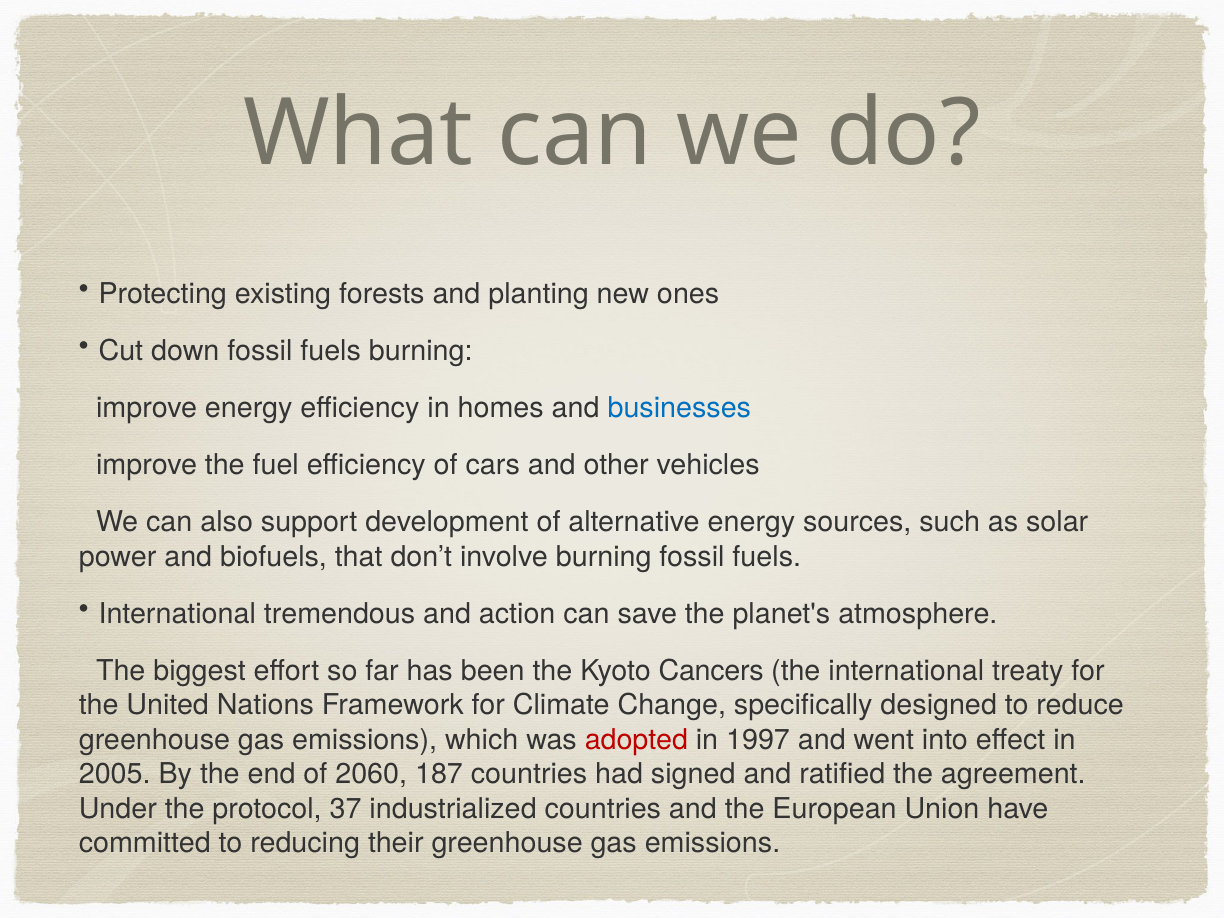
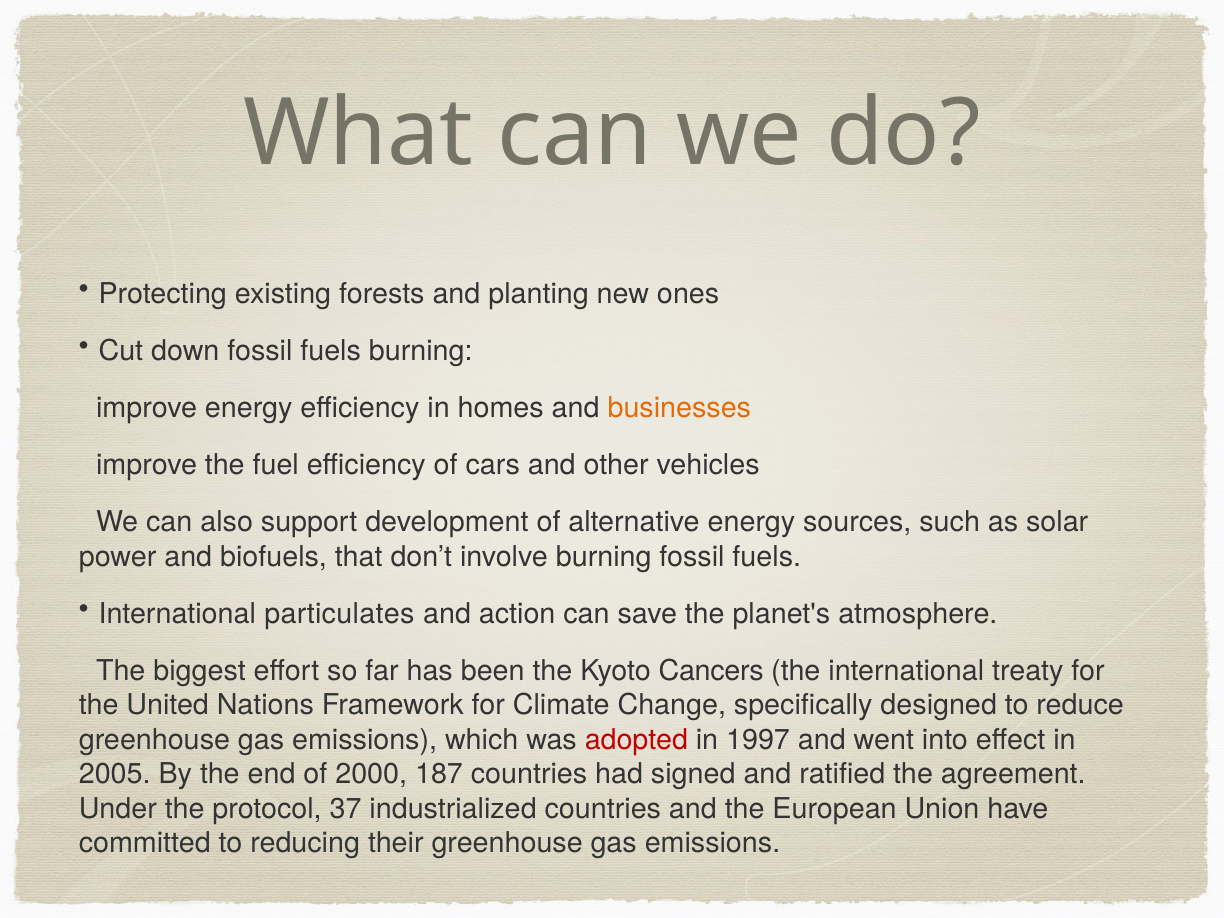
businesses colour: blue -> orange
tremendous: tremendous -> particulates
2060: 2060 -> 2000
